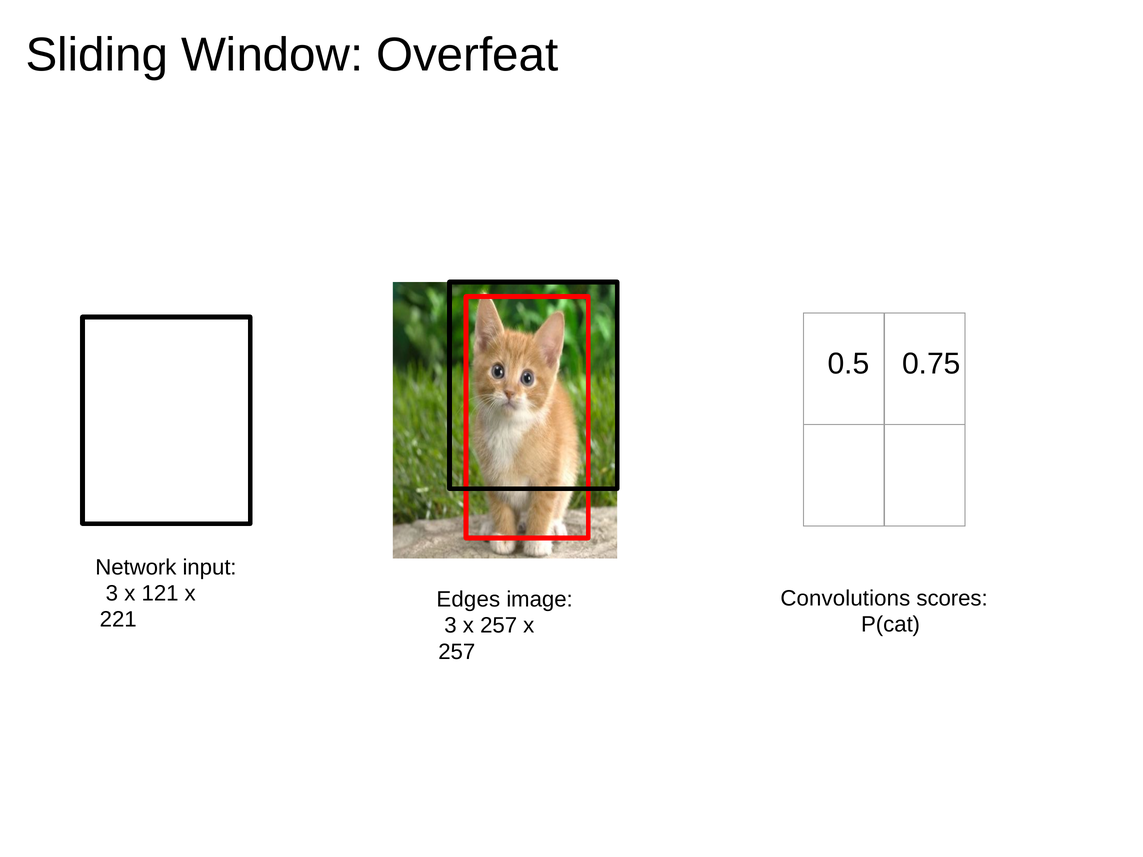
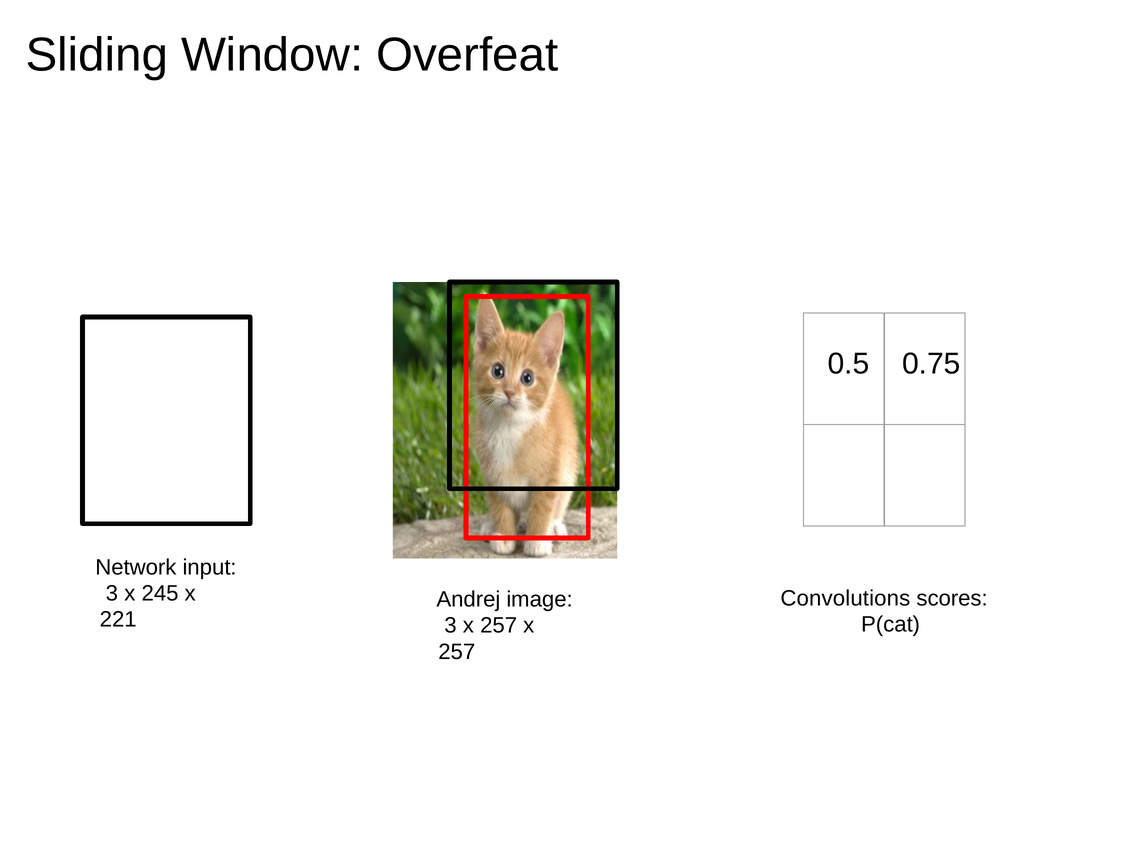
121: 121 -> 245
Edges at (468, 599): Edges -> Andrej
